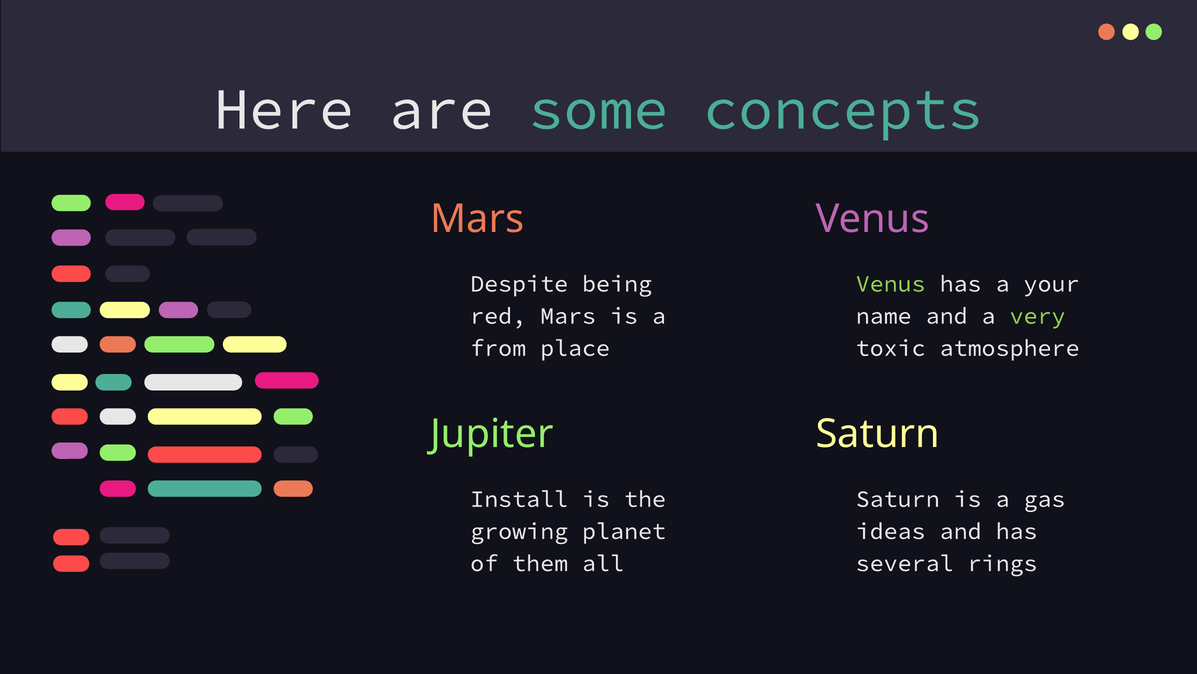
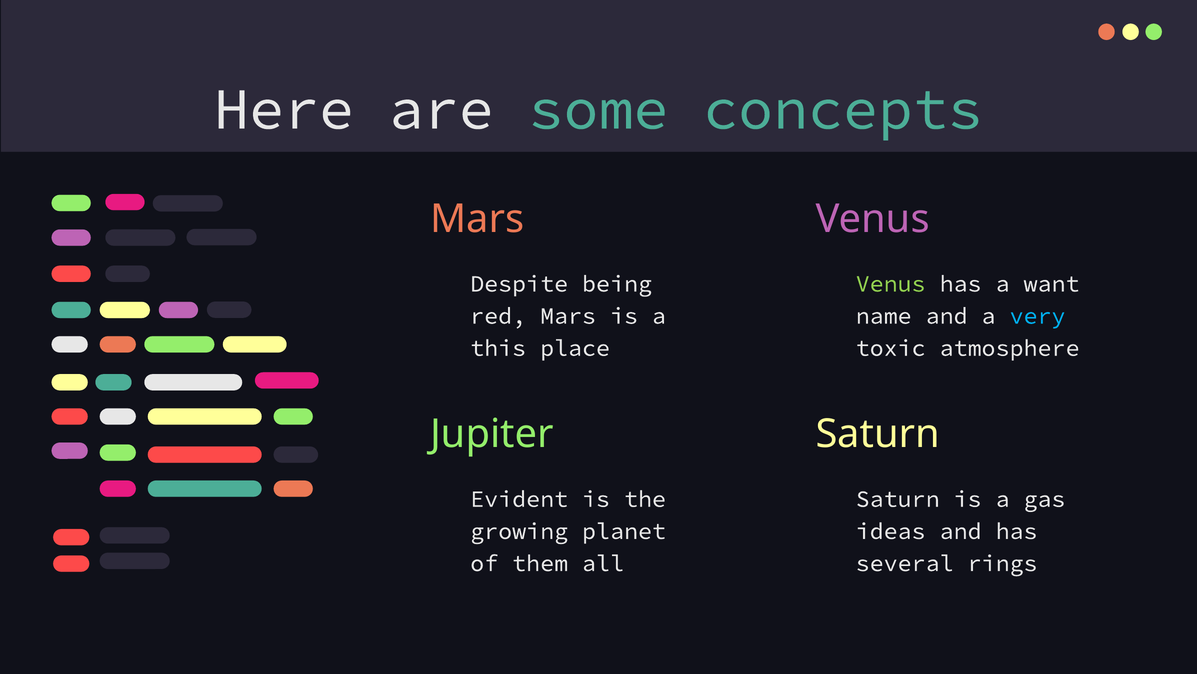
your: your -> want
very colour: light green -> light blue
from: from -> this
Install: Install -> Evident
